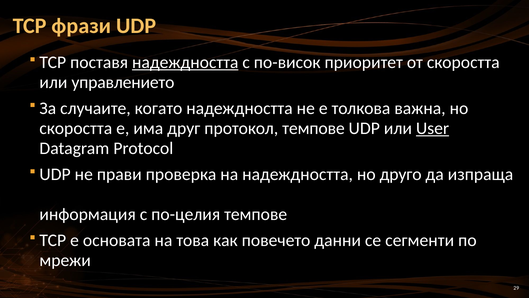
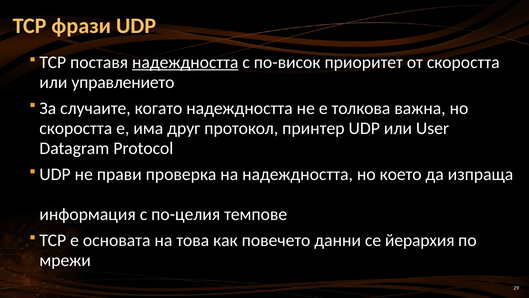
протокол темпове: темпове -> принтер
User underline: present -> none
друго: друго -> което
сегменти: сегменти -> йерархия
